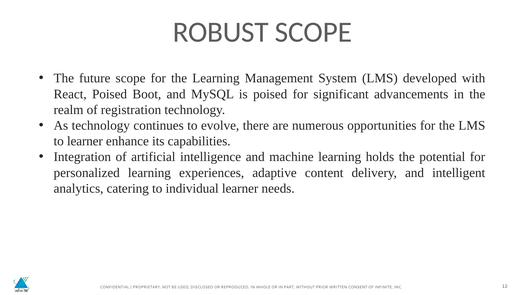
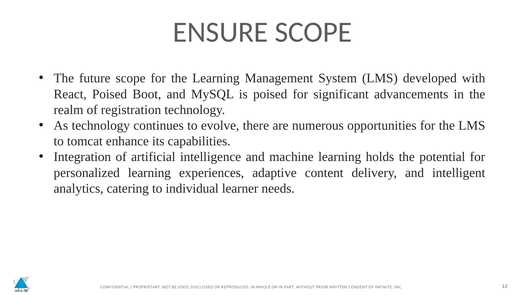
ROBUST: ROBUST -> ENSURE
to learner: learner -> tomcat
